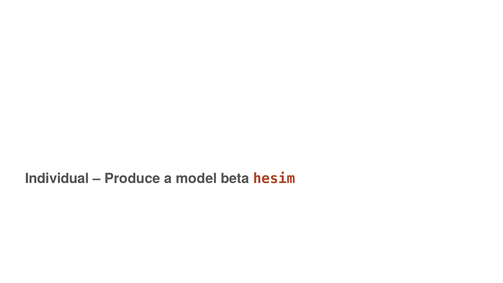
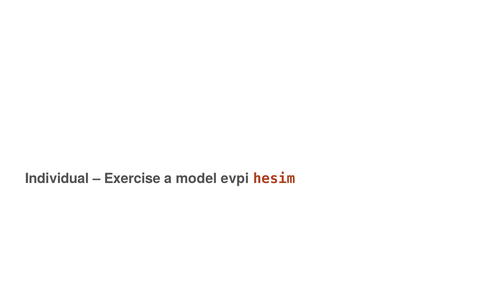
Produce: Produce -> Exercise
beta: beta -> evpi
